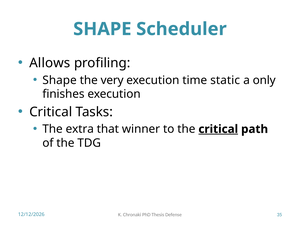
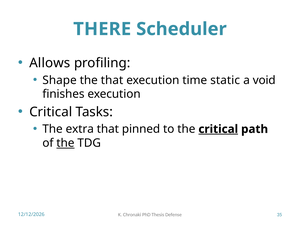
SHAPE at (102, 29): SHAPE -> THERE
the very: very -> that
only: only -> void
winner: winner -> pinned
the at (65, 143) underline: none -> present
